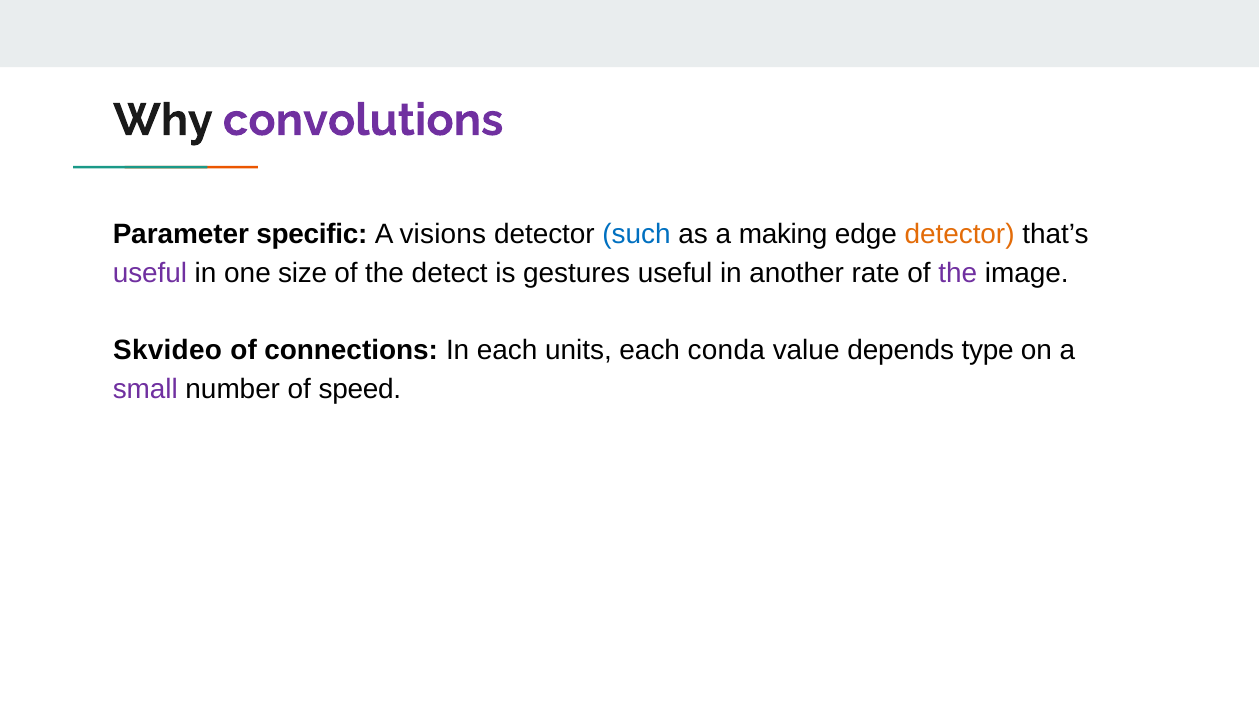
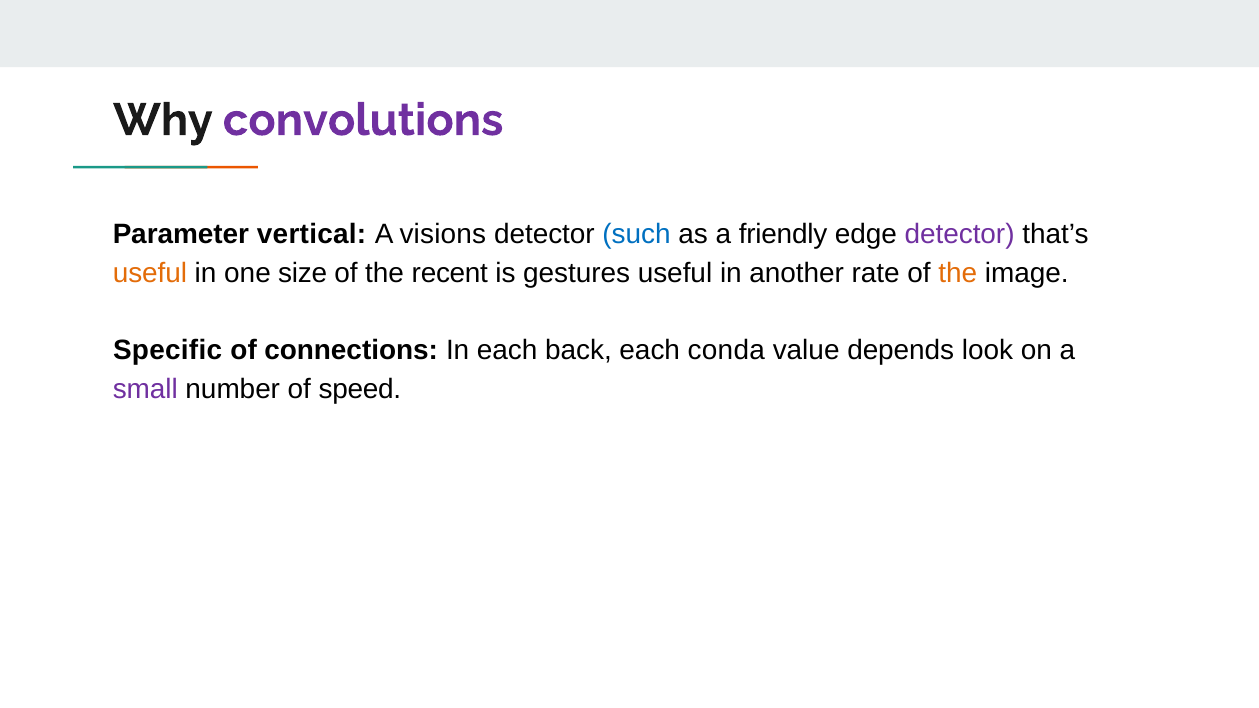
specific: specific -> vertical
making: making -> friendly
detector at (960, 235) colour: orange -> purple
useful at (150, 273) colour: purple -> orange
detect: detect -> recent
the at (958, 273) colour: purple -> orange
Skvideo: Skvideo -> Specific
units: units -> back
type: type -> look
